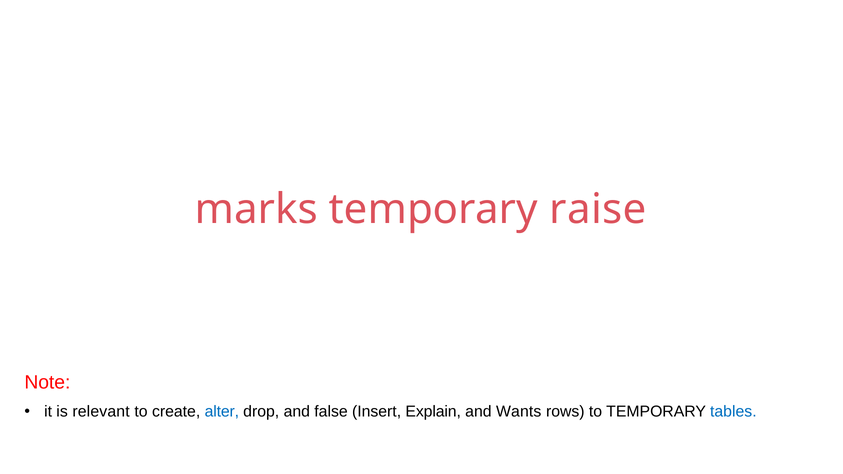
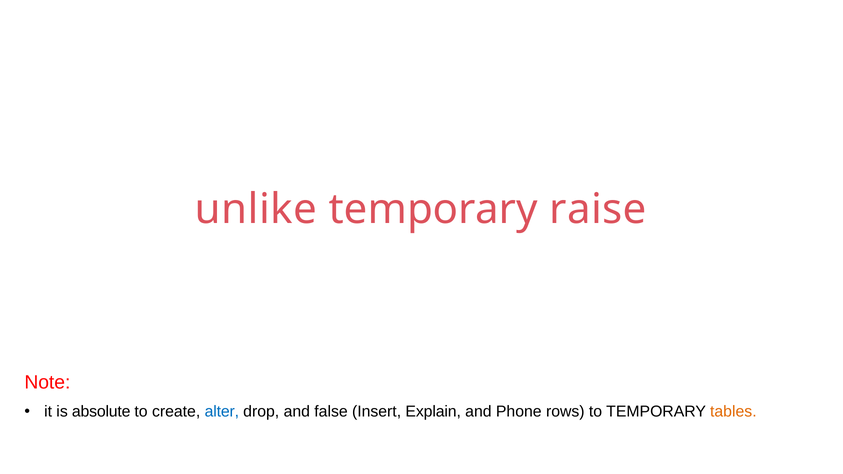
marks: marks -> unlike
relevant: relevant -> absolute
Wants: Wants -> Phone
tables colour: blue -> orange
